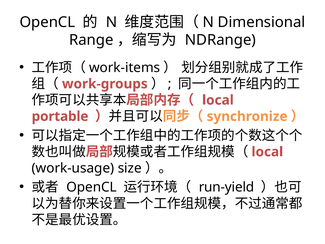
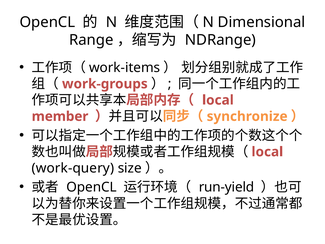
portable: portable -> member
work-usage: work-usage -> work-query
